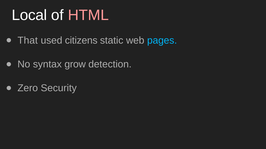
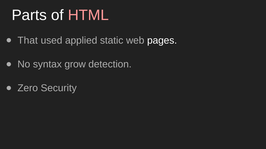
Local: Local -> Parts
citizens: citizens -> applied
pages colour: light blue -> white
